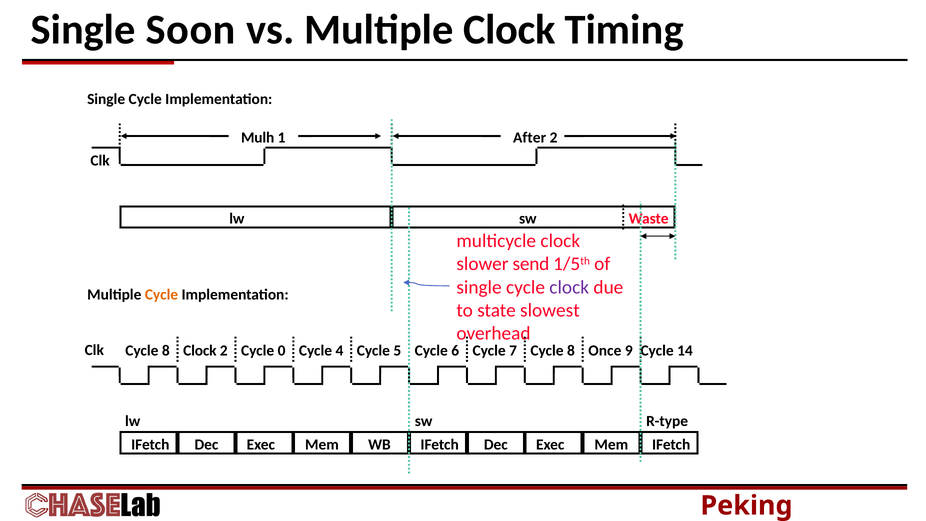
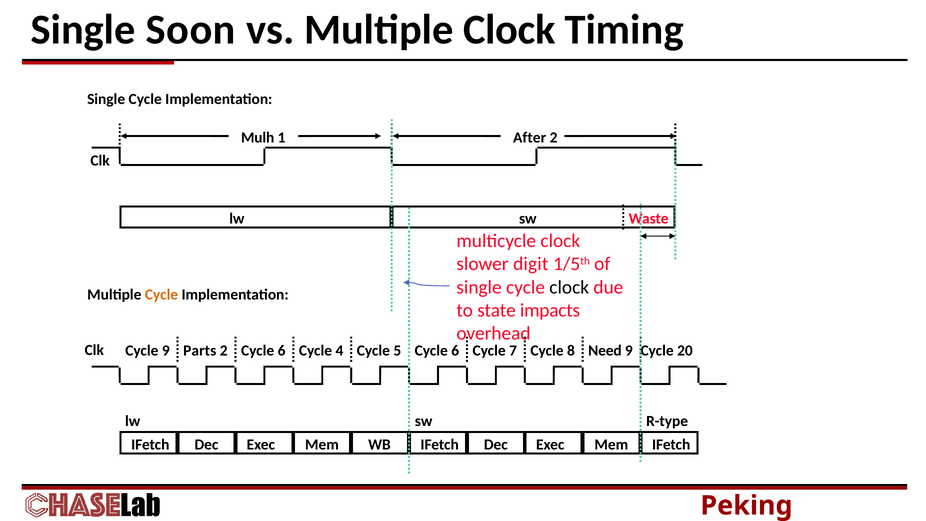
send: send -> digit
clock at (569, 287) colour: purple -> black
slowest: slowest -> impacts
Clk Cycle 8: 8 -> 9
Clock at (200, 351): Clock -> Parts
2 Cycle 0: 0 -> 6
Once: Once -> Need
14: 14 -> 20
